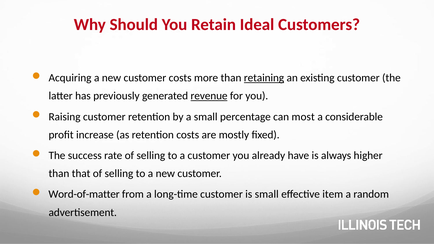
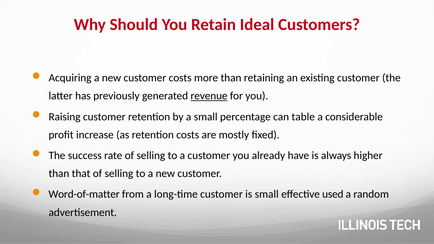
retaining underline: present -> none
most: most -> table
item: item -> used
